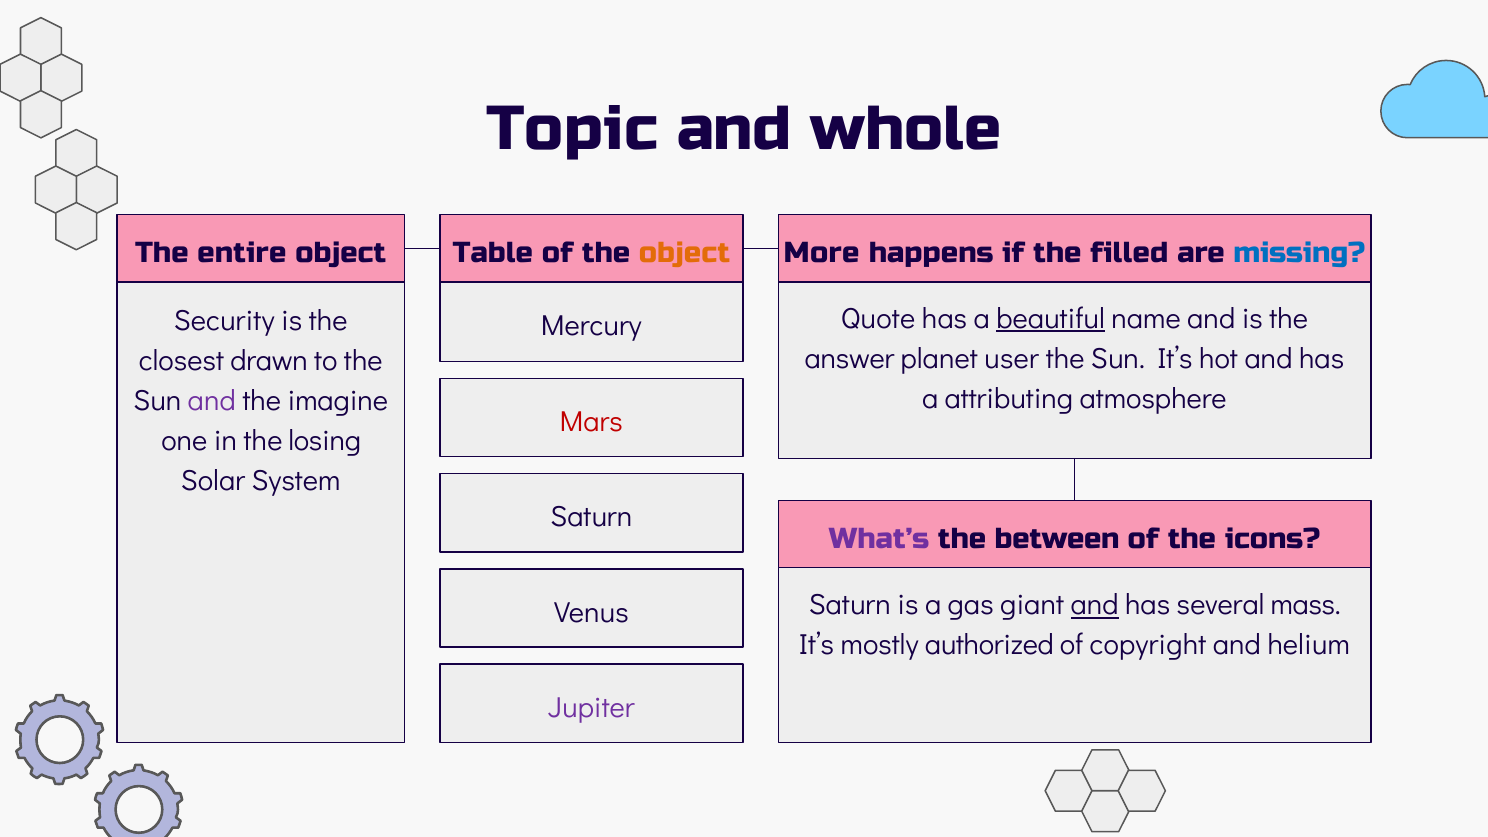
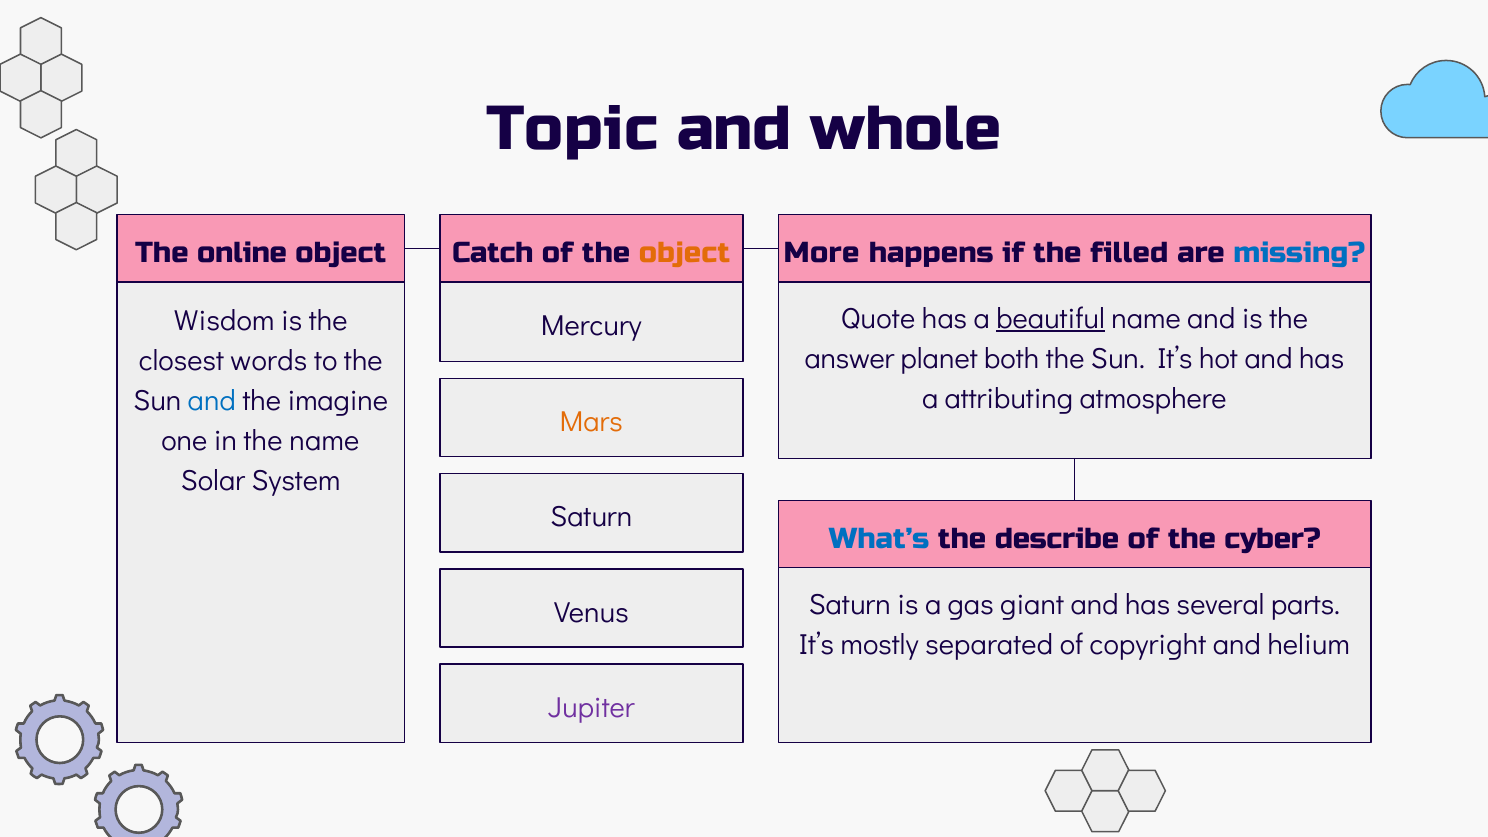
entire: entire -> online
Table: Table -> Catch
Security: Security -> Wisdom
user: user -> both
drawn: drawn -> words
and at (212, 401) colour: purple -> blue
Mars colour: red -> orange
the losing: losing -> name
What’s colour: purple -> blue
between: between -> describe
icons: icons -> cyber
and at (1095, 605) underline: present -> none
mass: mass -> parts
authorized: authorized -> separated
